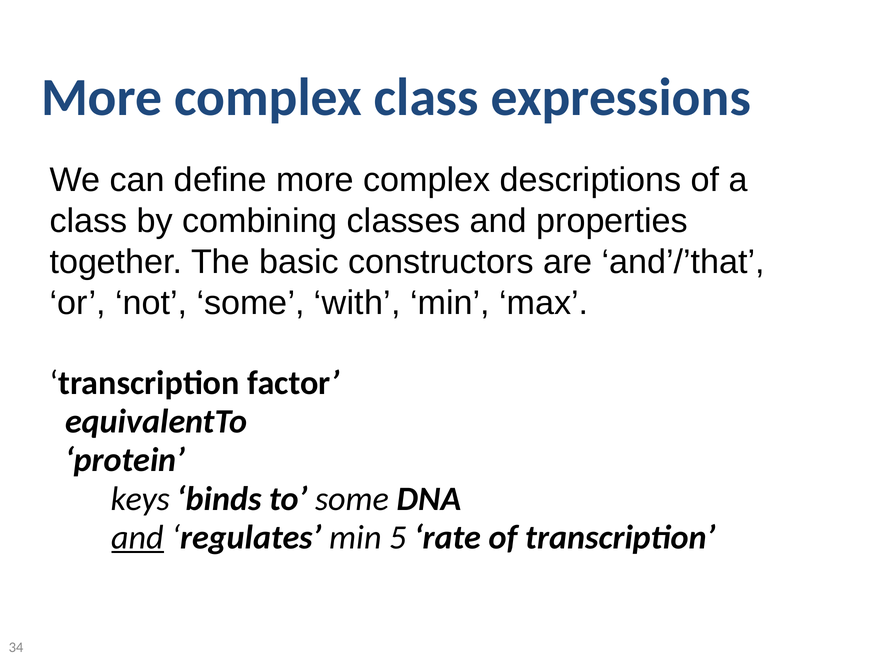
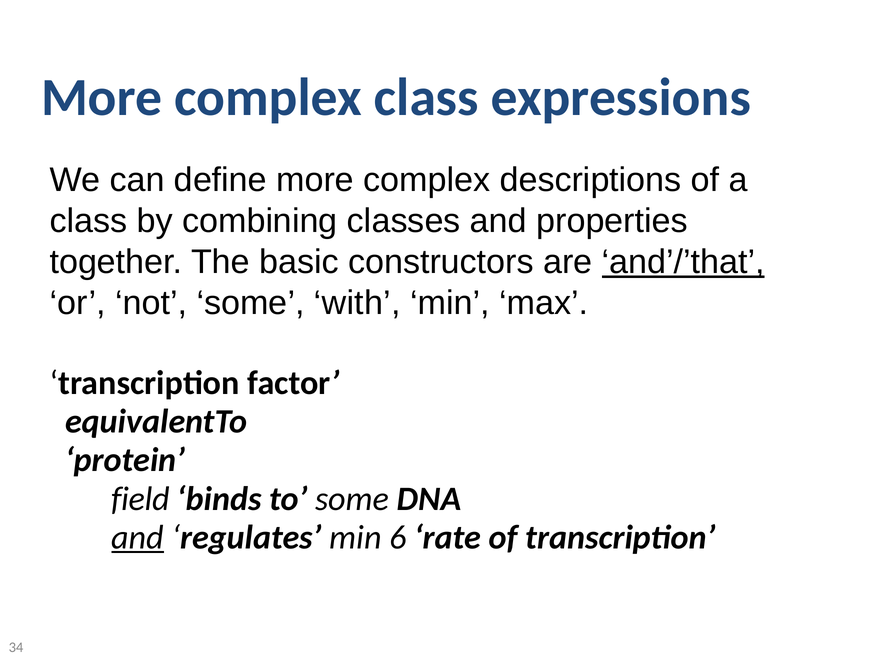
and’/’that underline: none -> present
keys: keys -> field
5: 5 -> 6
